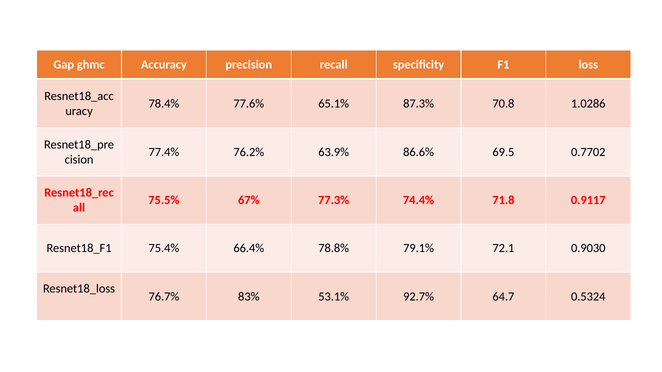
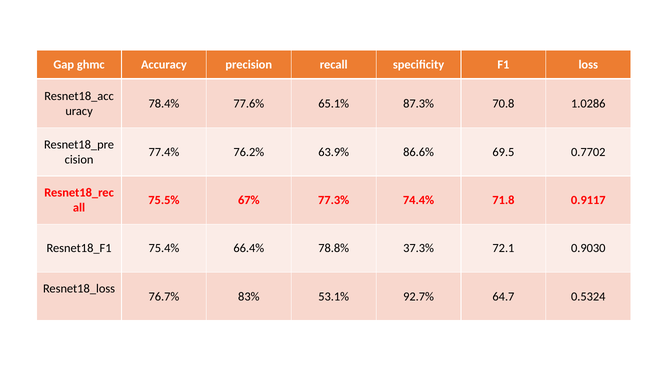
79.1%: 79.1% -> 37.3%
